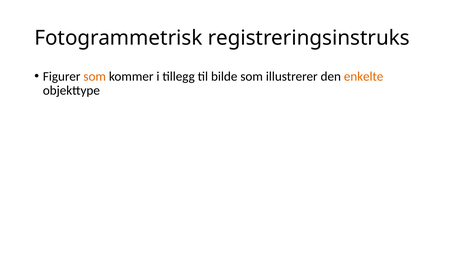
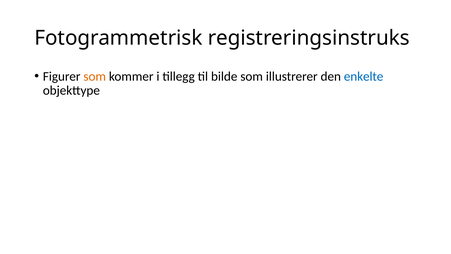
enkelte colour: orange -> blue
